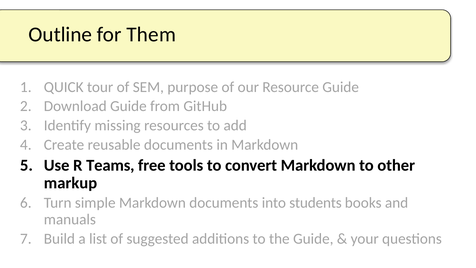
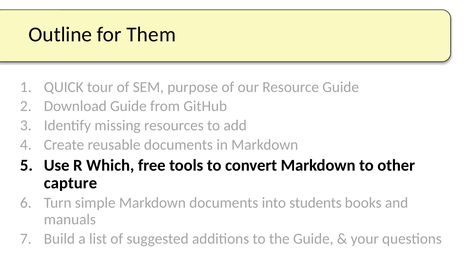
Teams: Teams -> Which
markup: markup -> capture
